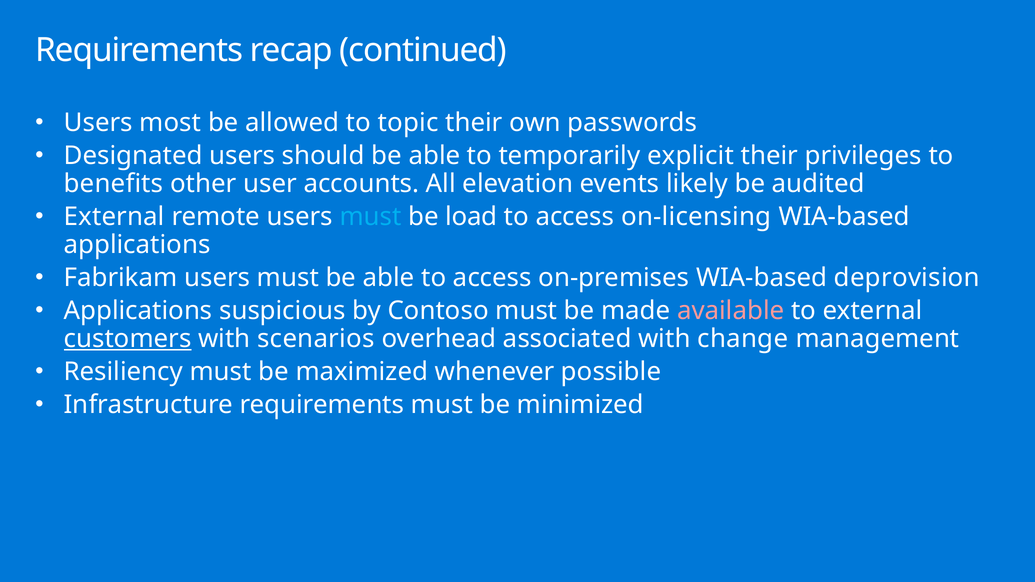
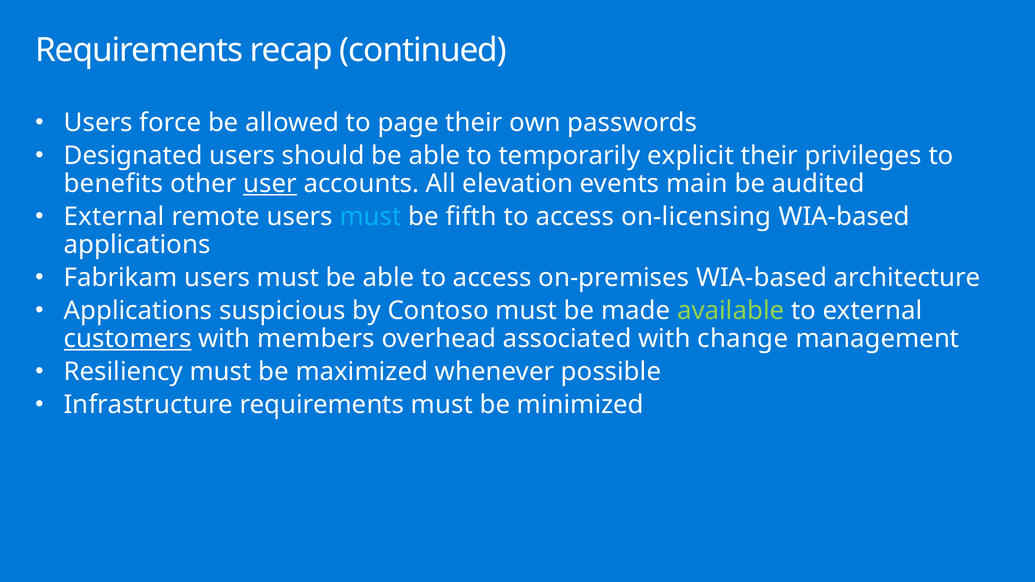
most: most -> force
topic: topic -> page
user underline: none -> present
likely: likely -> main
load: load -> fifth
deprovision: deprovision -> architecture
available colour: pink -> light green
scenarios: scenarios -> members
